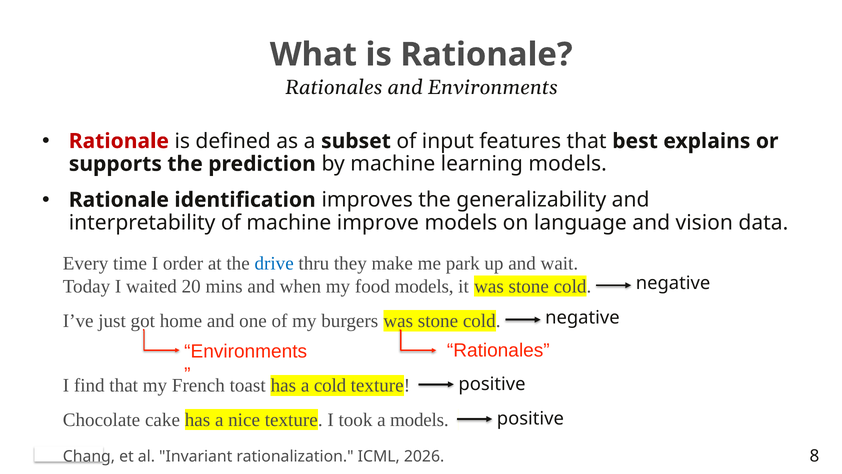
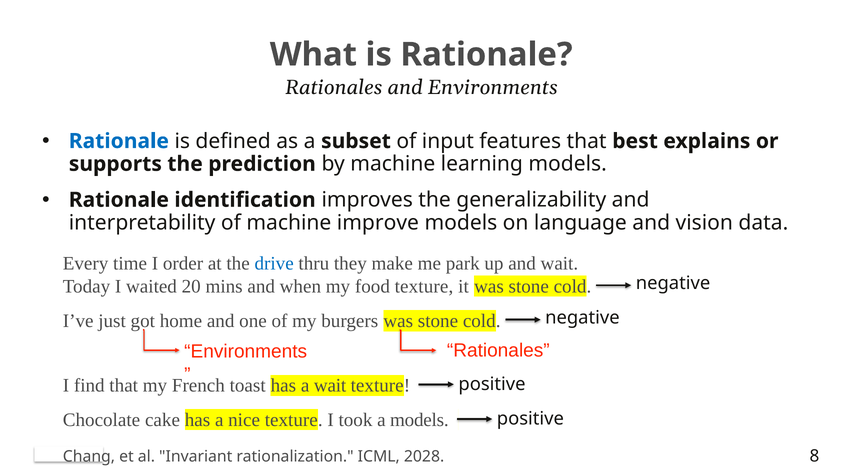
Rationale at (119, 141) colour: red -> blue
food models: models -> texture
a cold: cold -> wait
2026: 2026 -> 2028
